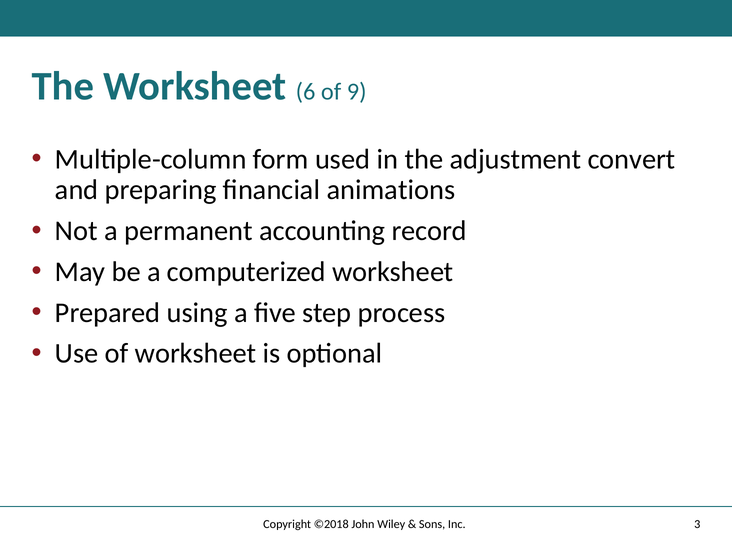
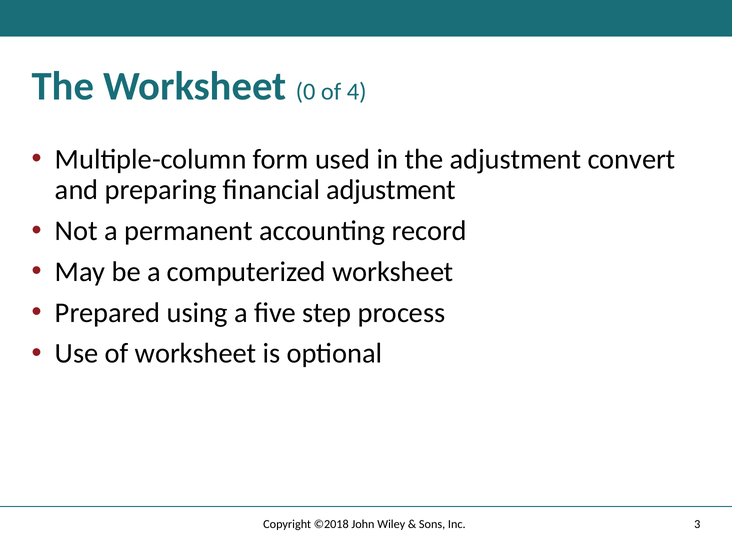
6: 6 -> 0
9: 9 -> 4
financial animations: animations -> adjustment
